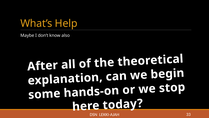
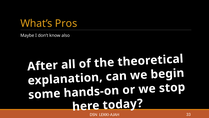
Help: Help -> Pros
